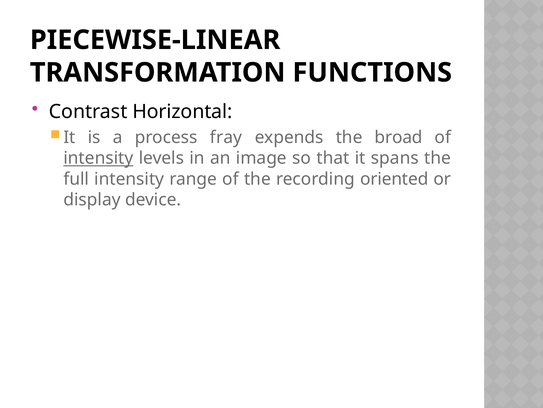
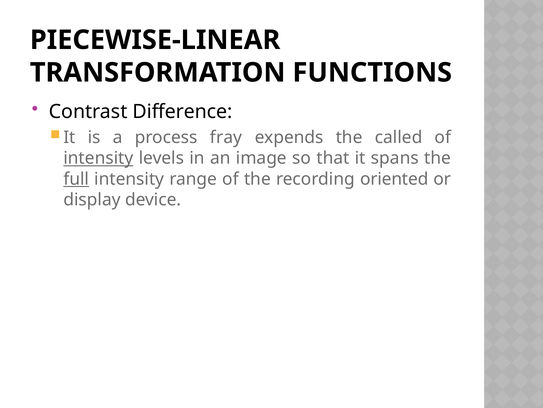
Horizontal: Horizontal -> Difference
broad: broad -> called
full underline: none -> present
